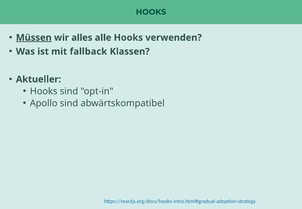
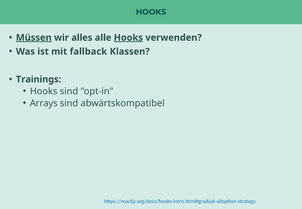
Hooks at (128, 38) underline: none -> present
Aktueller: Aktueller -> Trainings
Apollo: Apollo -> Arrays
